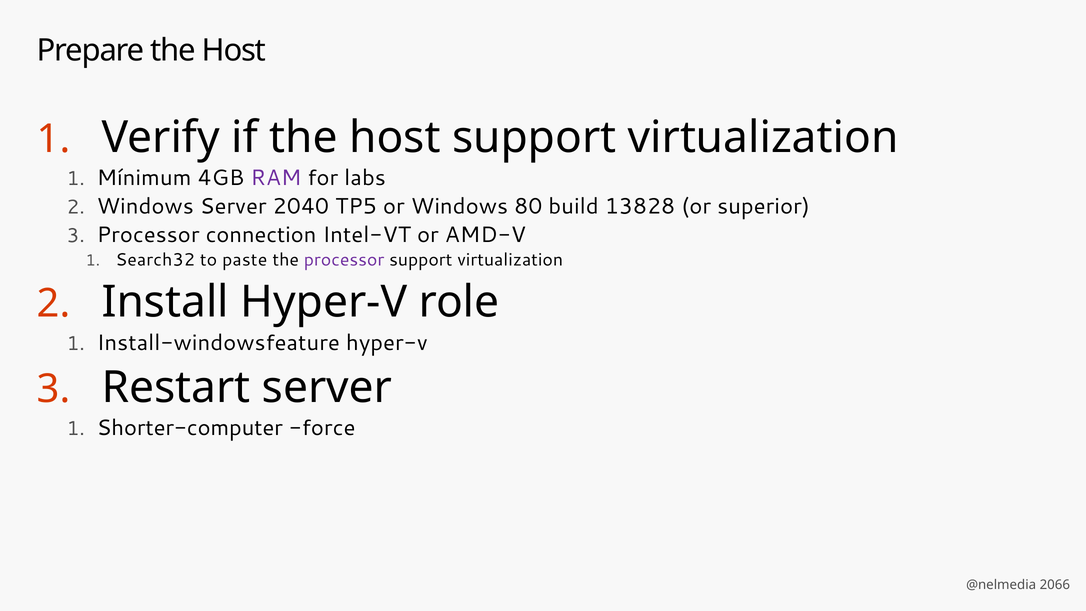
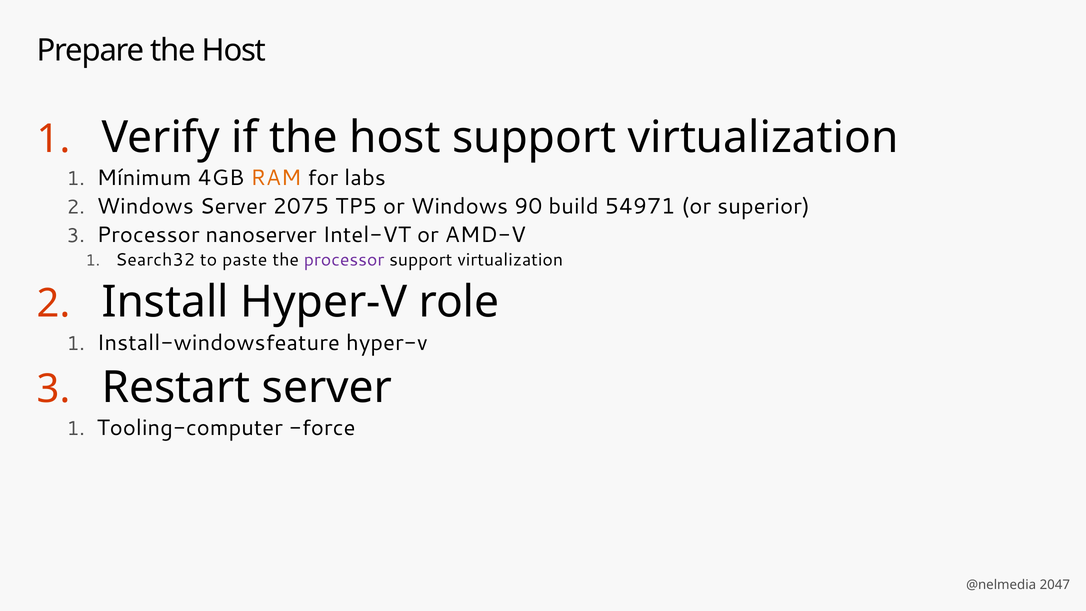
RAM colour: purple -> orange
2040: 2040 -> 2075
80: 80 -> 90
13828: 13828 -> 54971
connection: connection -> nanoserver
Shorter-computer: Shorter-computer -> Tooling-computer
2066: 2066 -> 2047
